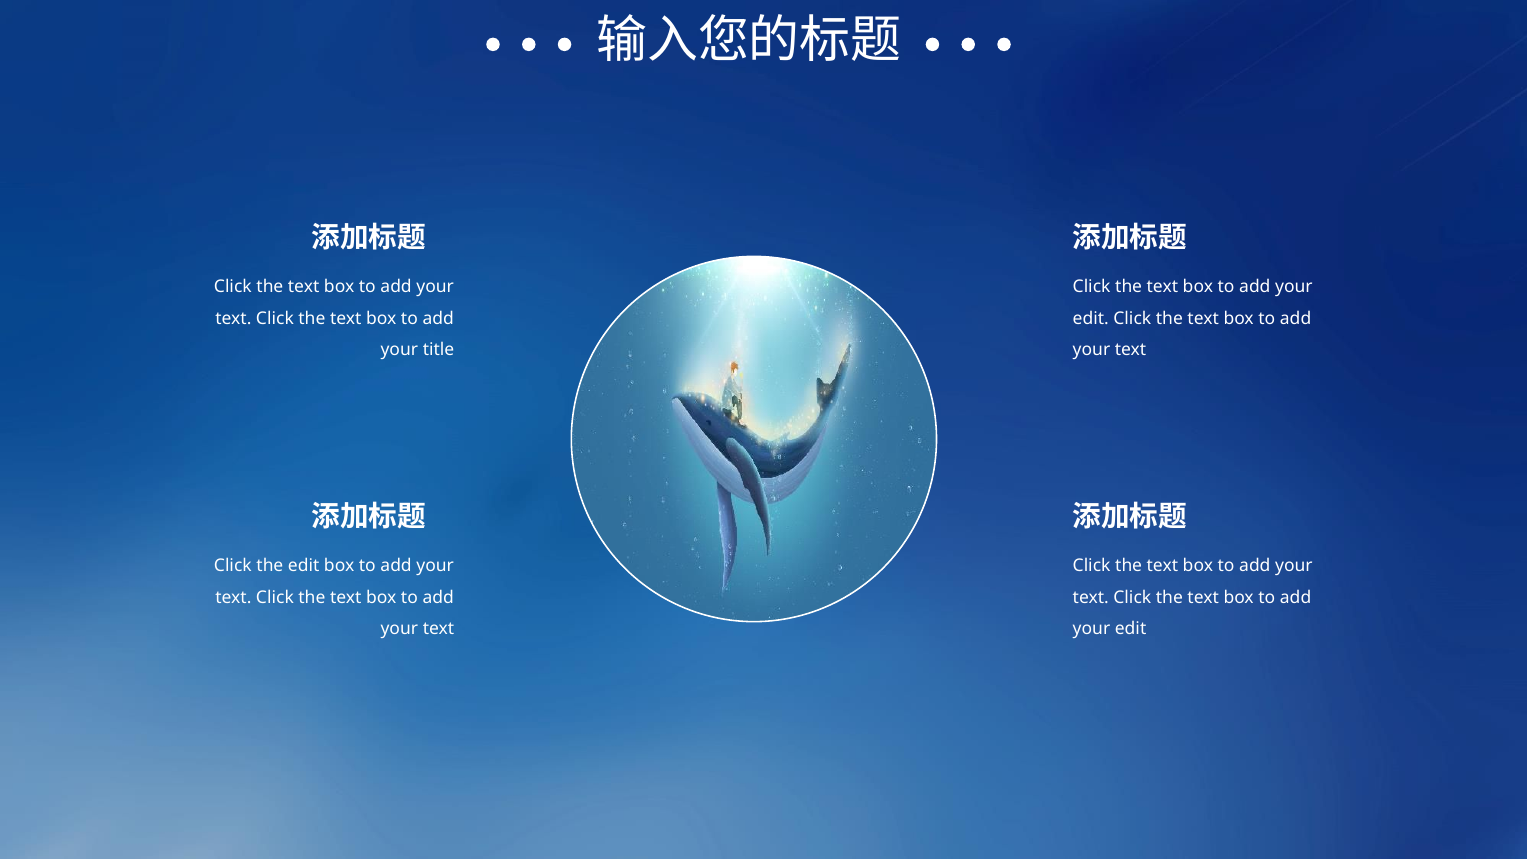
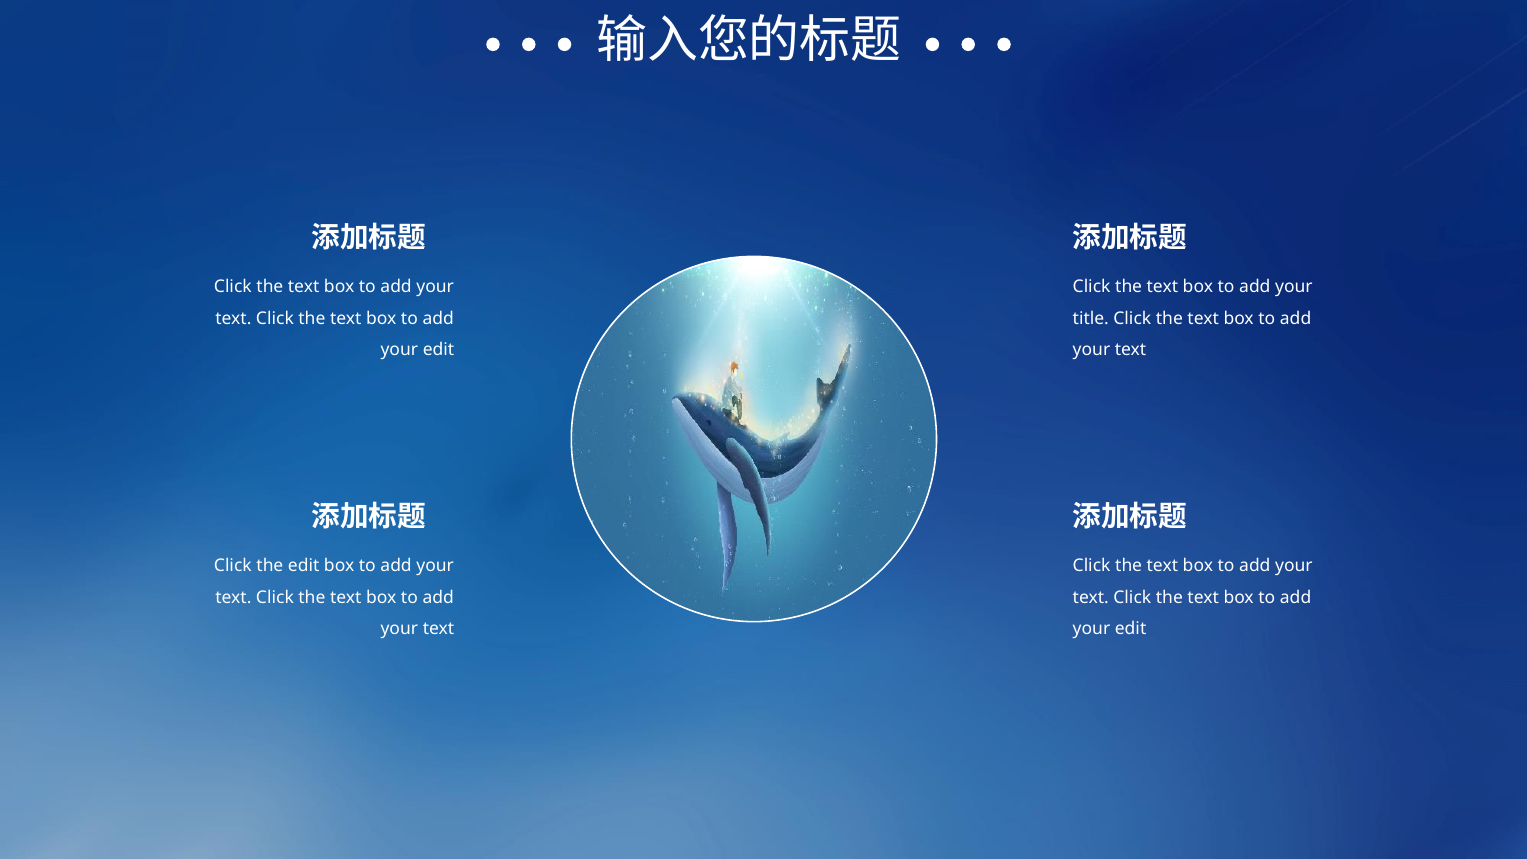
edit at (1091, 318): edit -> title
title at (439, 350): title -> edit
